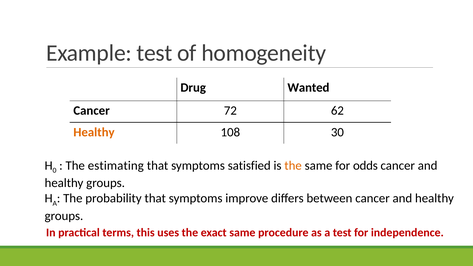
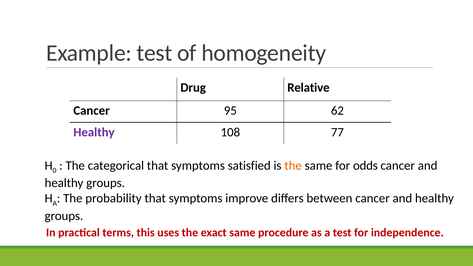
Wanted: Wanted -> Relative
72: 72 -> 95
Healthy at (94, 132) colour: orange -> purple
30: 30 -> 77
estimating: estimating -> categorical
